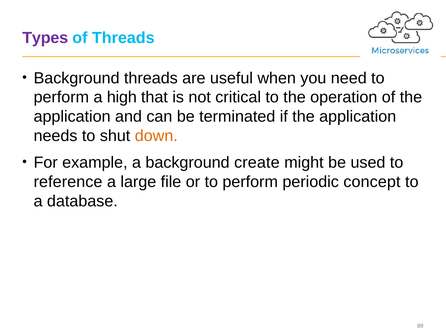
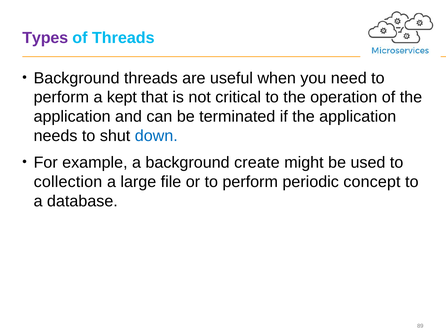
high: high -> kept
down colour: orange -> blue
reference: reference -> collection
